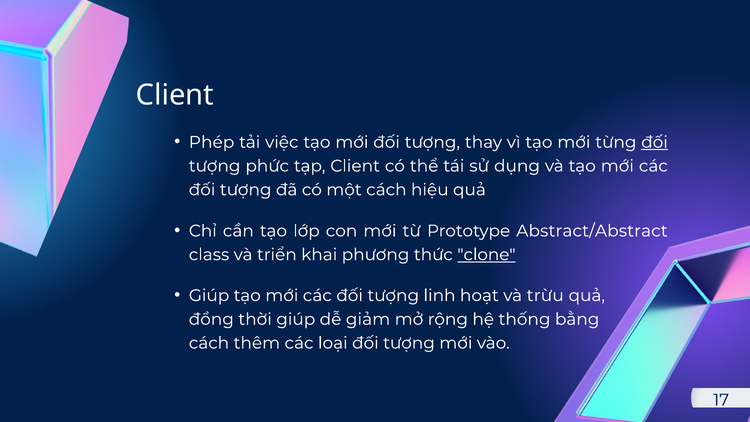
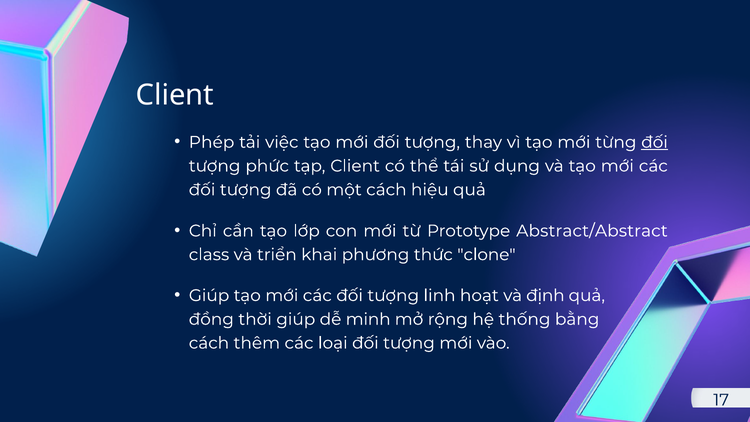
clone underline: present -> none
trừu: trừu -> định
giảm: giảm -> minh
